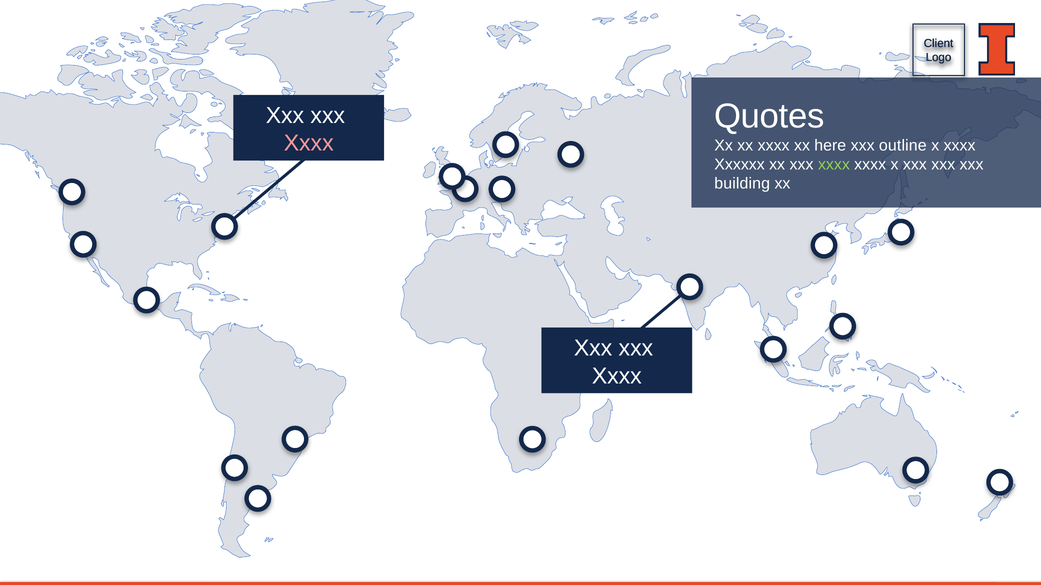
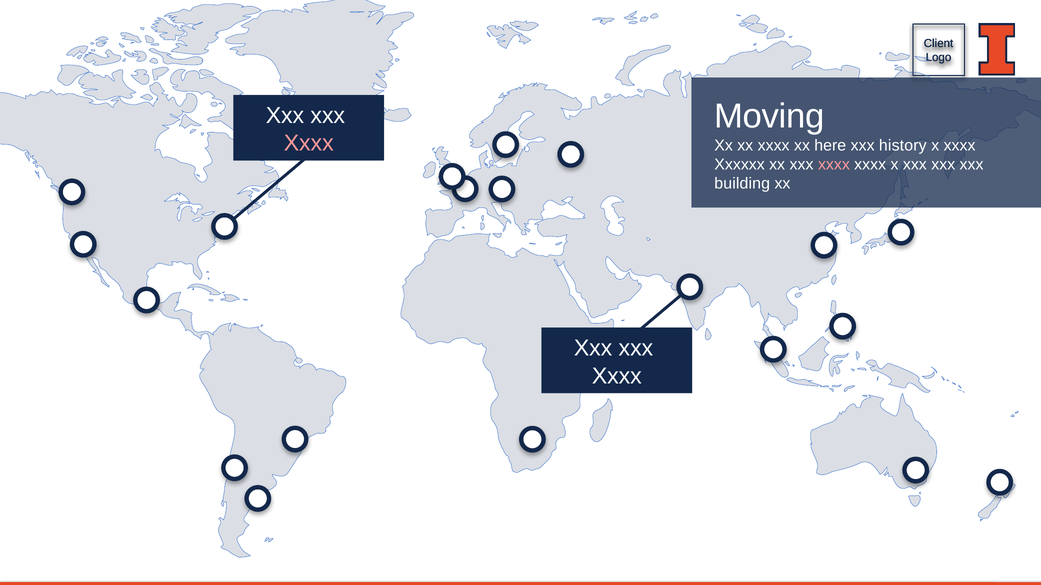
Quotes: Quotes -> Moving
outline: outline -> history
xxxx at (834, 165) colour: light green -> pink
